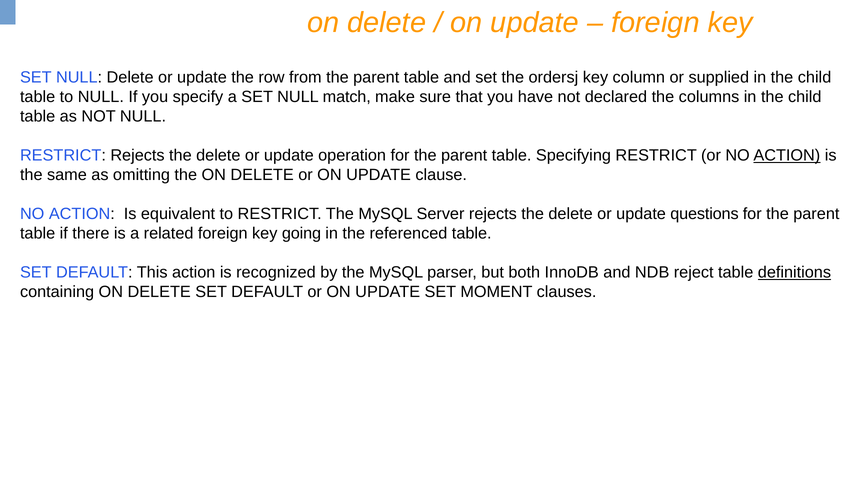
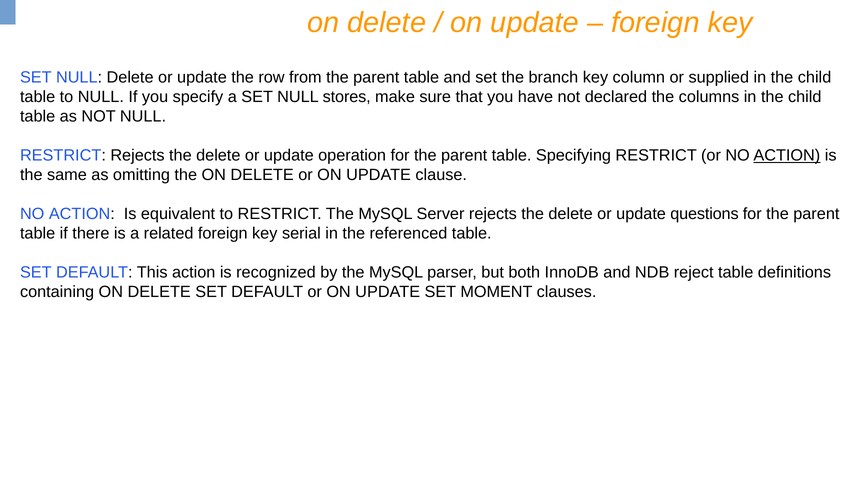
ordersj: ordersj -> branch
match: match -> stores
going: going -> serial
definitions underline: present -> none
